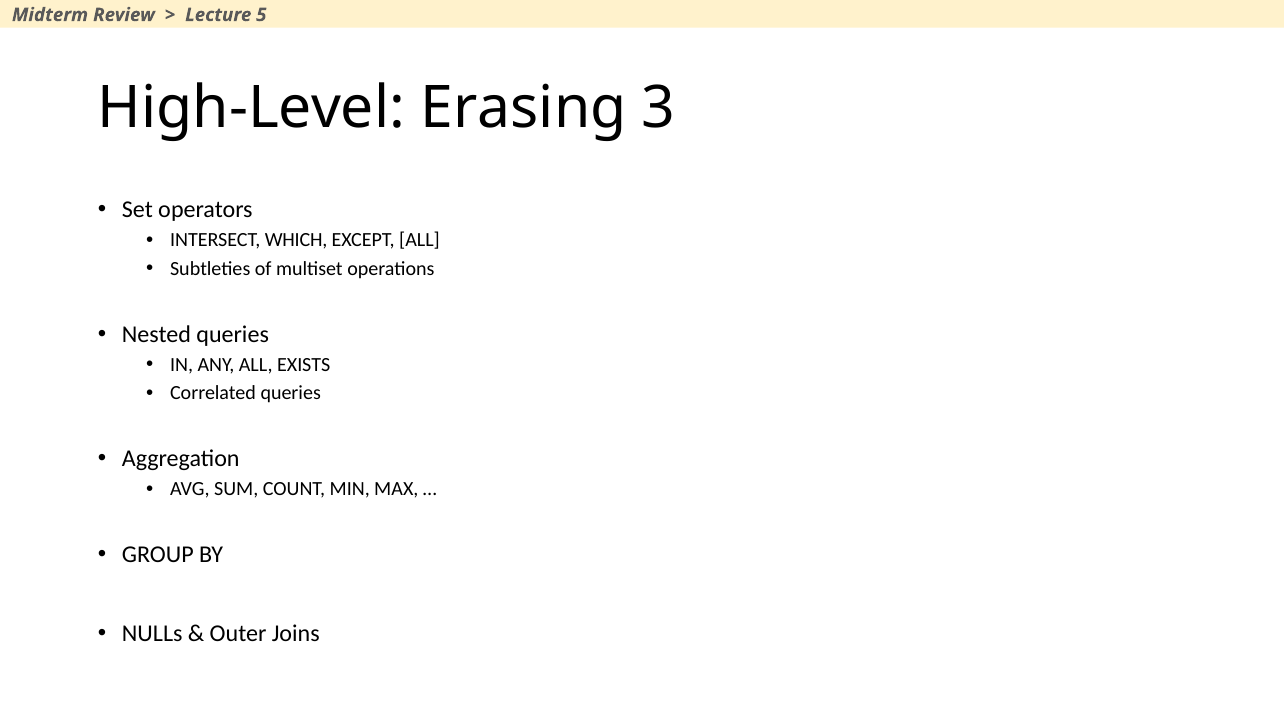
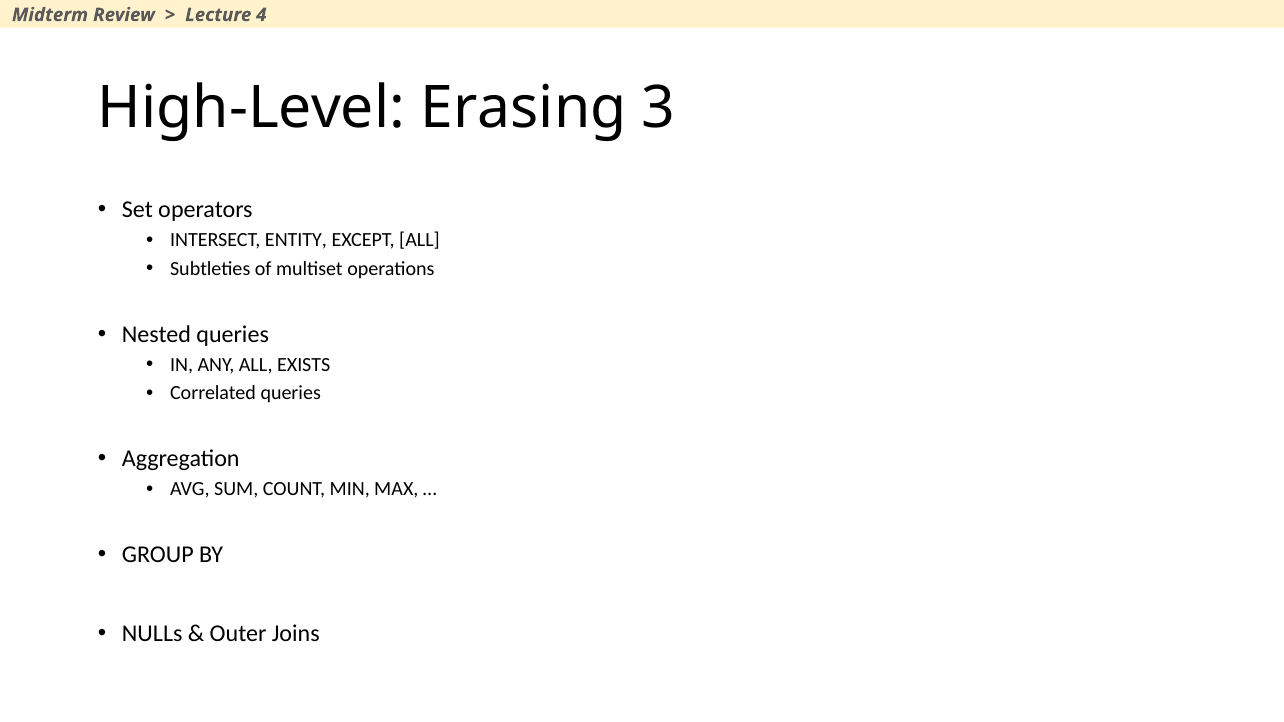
5: 5 -> 4
WHICH: WHICH -> ENTITY
